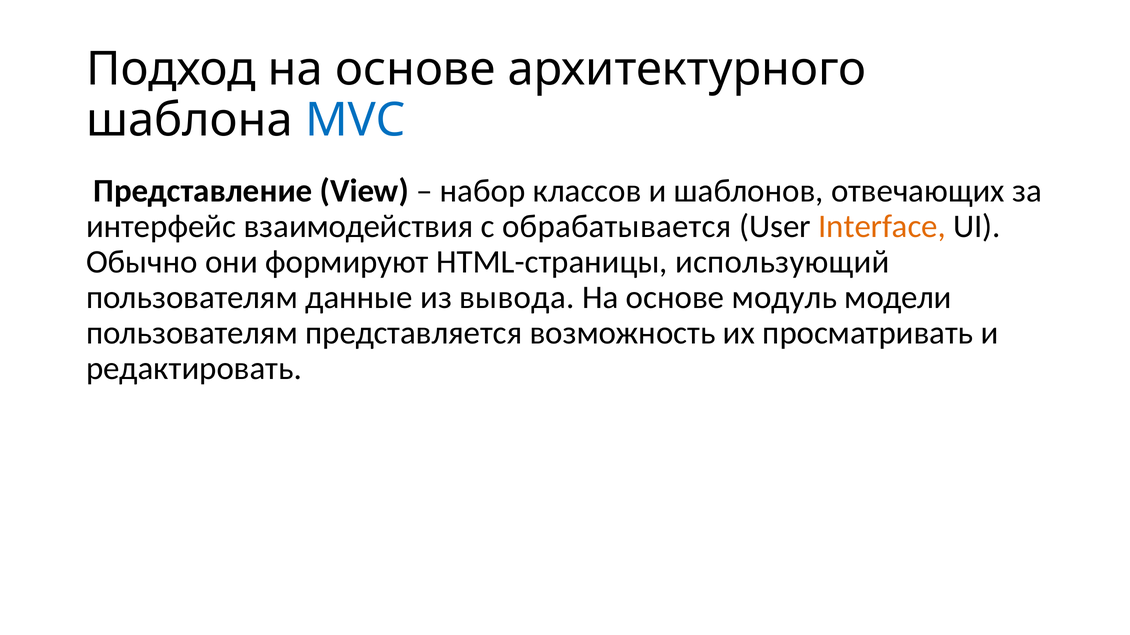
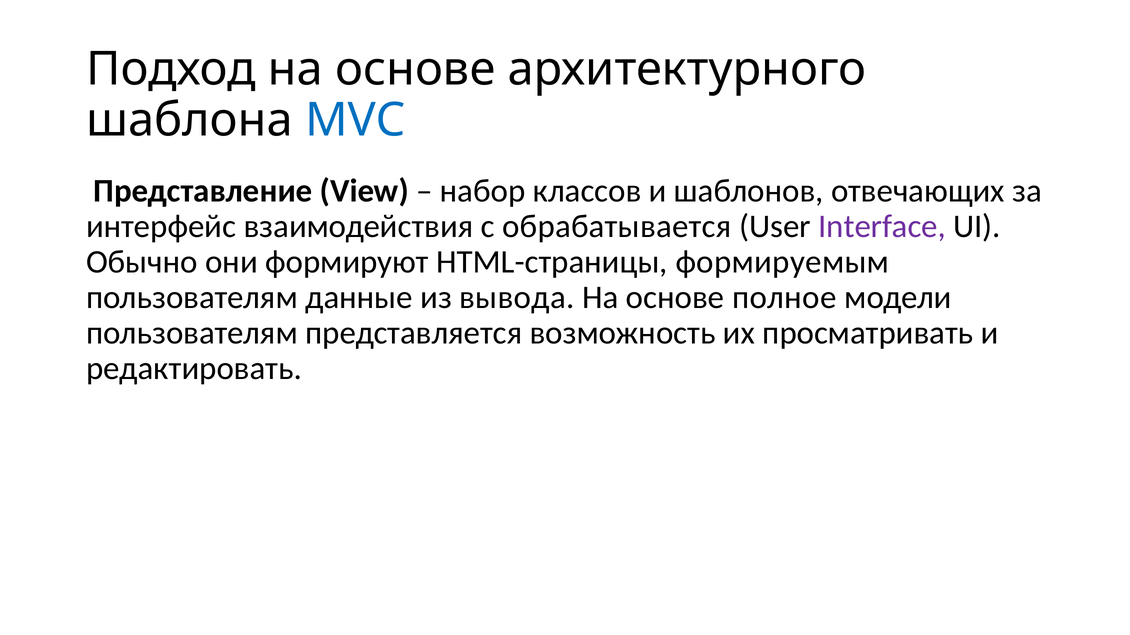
Interface colour: orange -> purple
использующий: использующий -> формируемым
модуль: модуль -> полное
